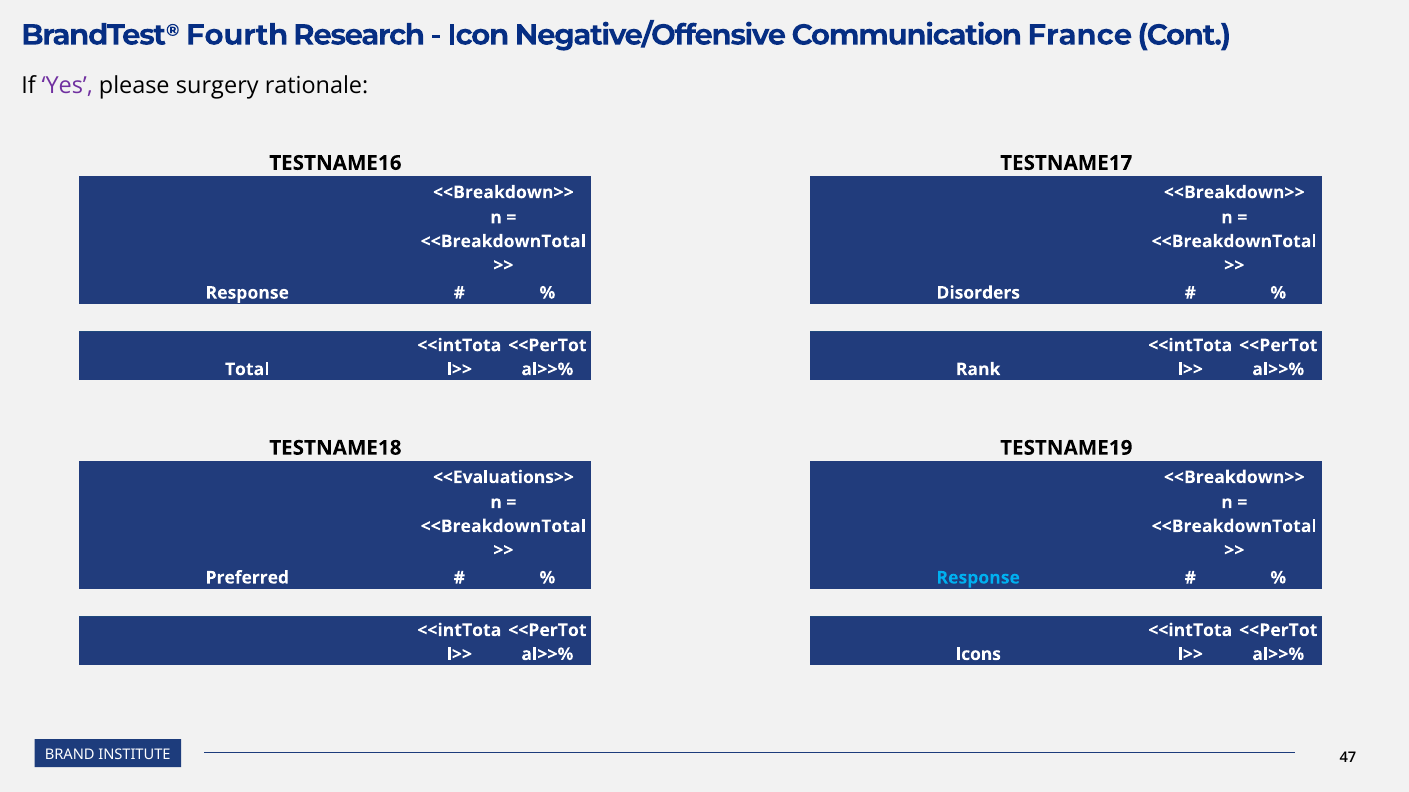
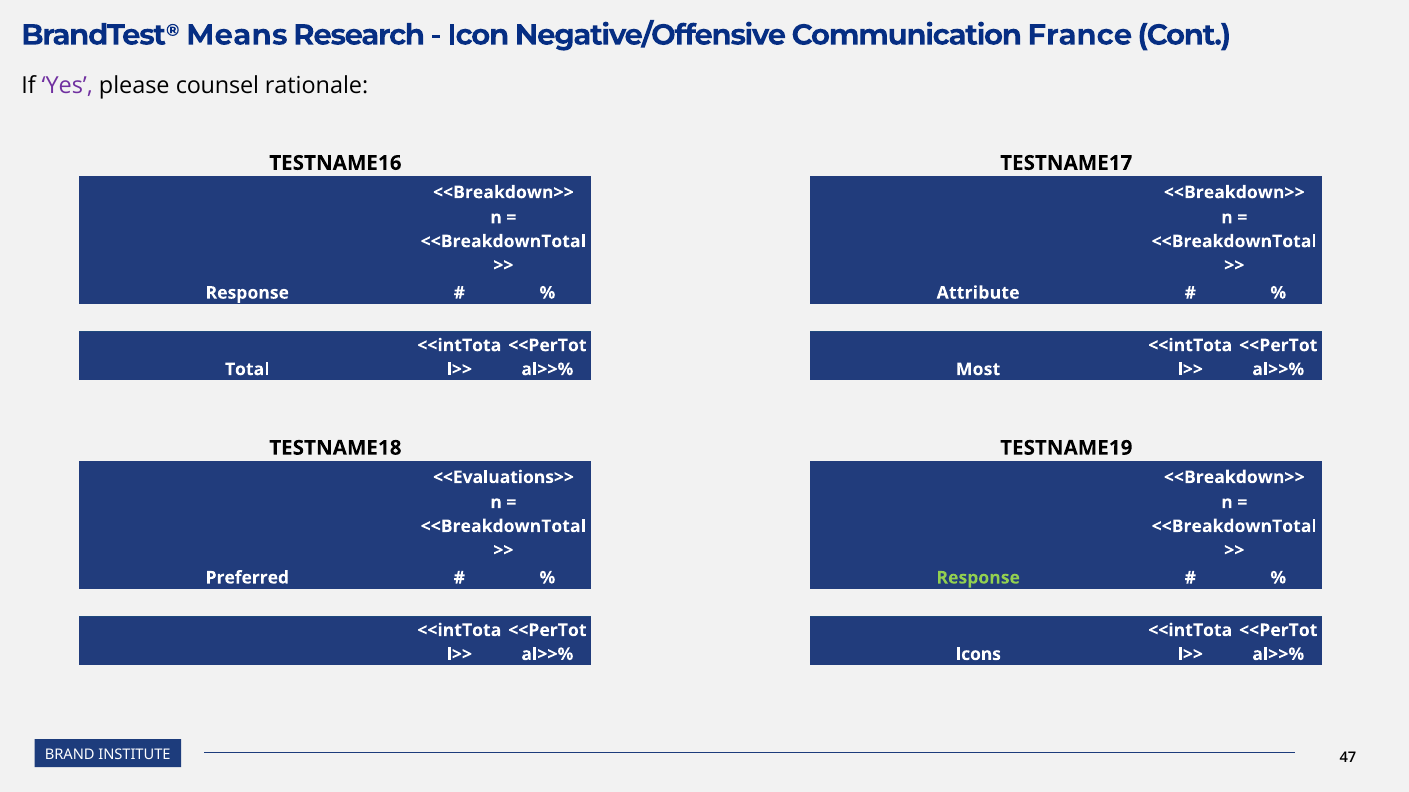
Fourth: Fourth -> Means
surgery: surgery -> counsel
Disorders: Disorders -> Attribute
Rank: Rank -> Most
Response at (978, 578) colour: light blue -> light green
